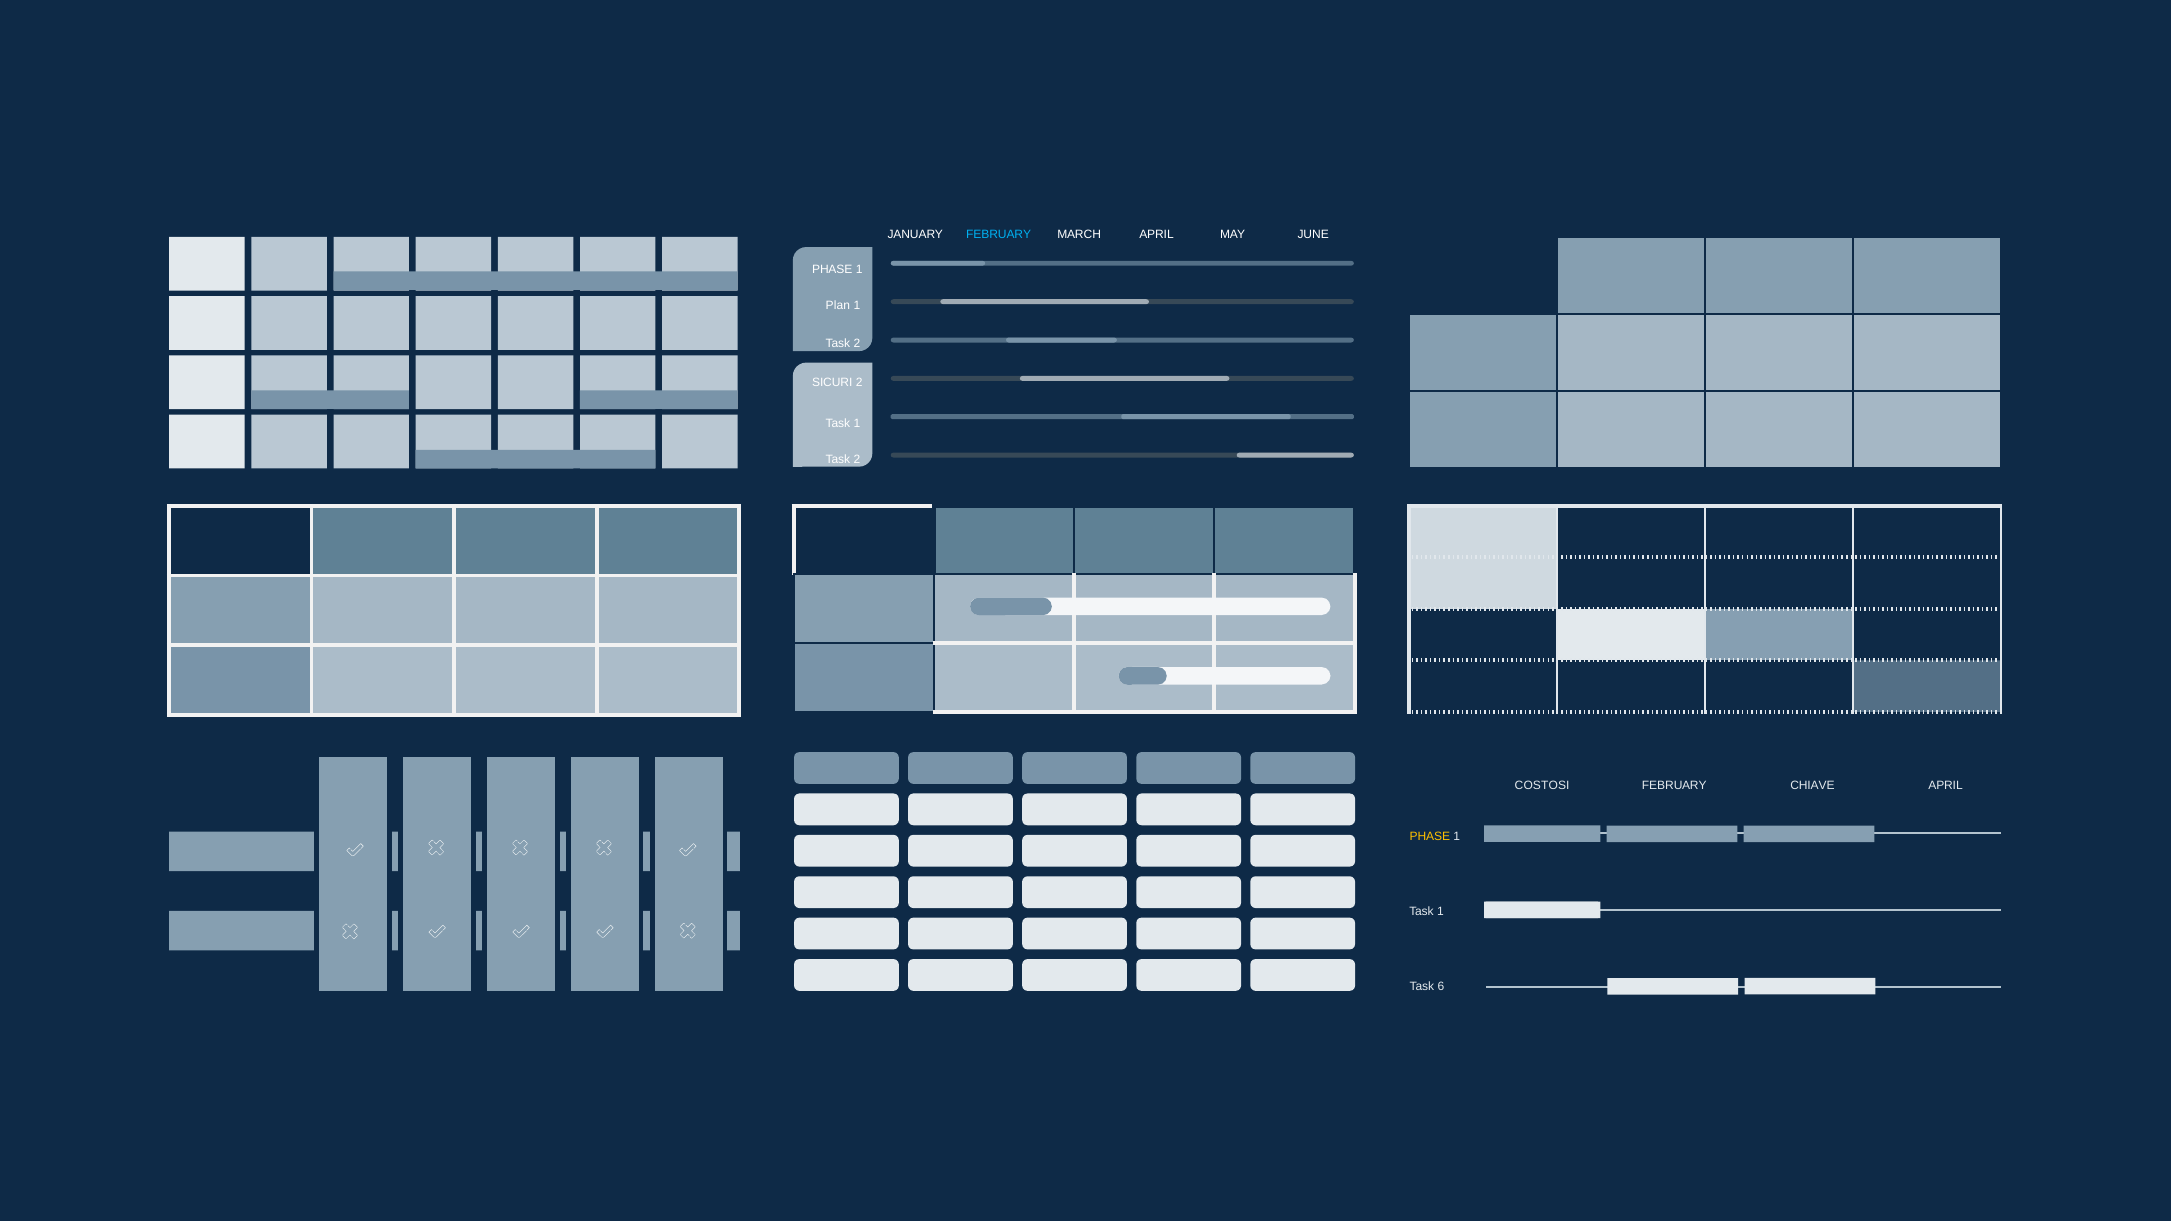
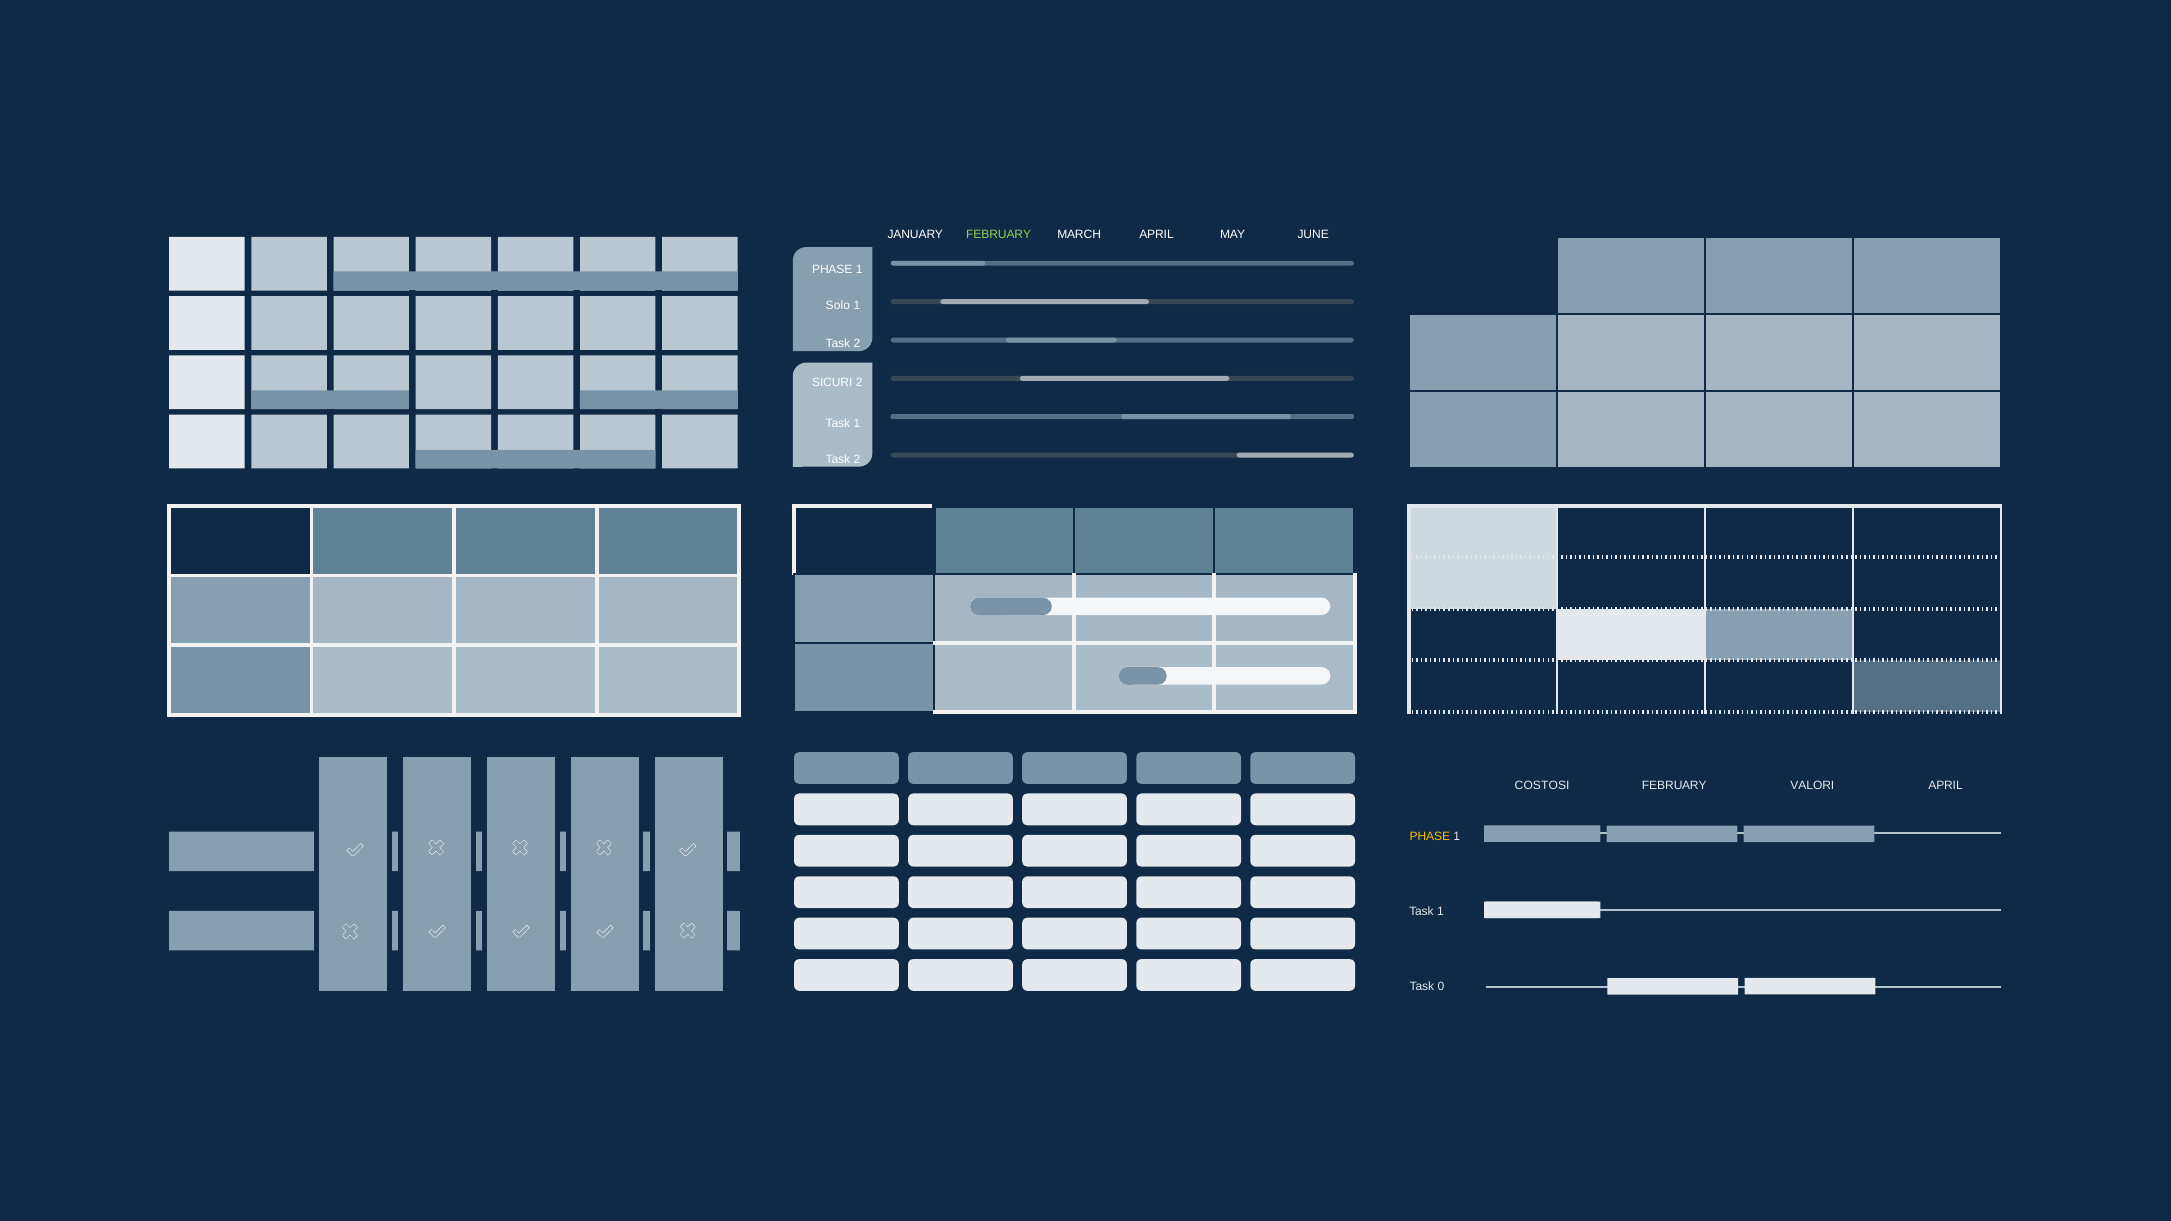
FEBRUARY at (999, 234) colour: light blue -> light green
Plan: Plan -> Solo
CHIAVE: CHIAVE -> VALORI
6: 6 -> 0
